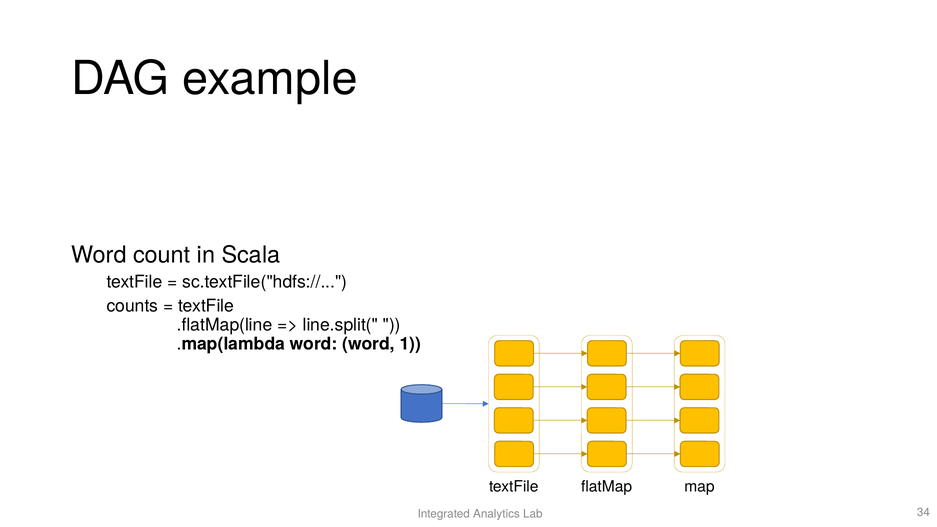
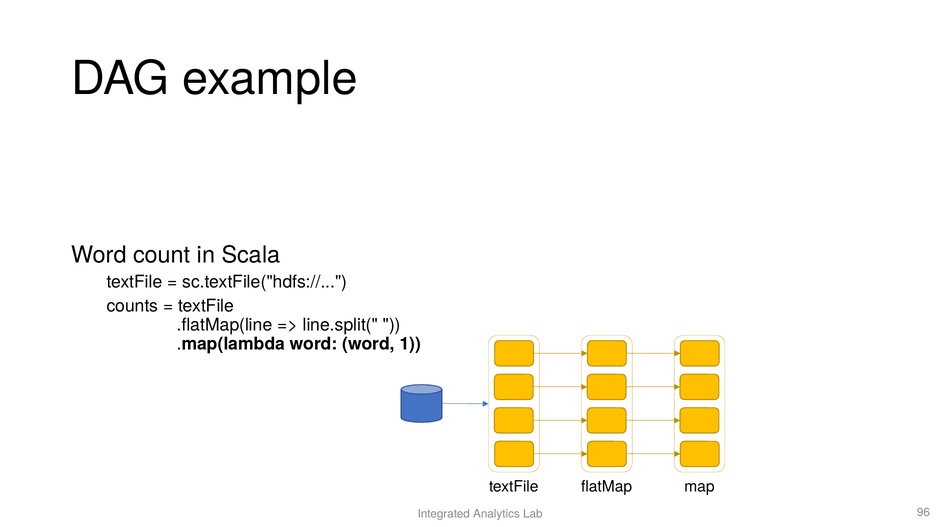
34: 34 -> 96
